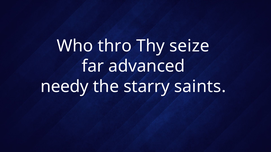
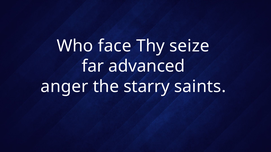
thro: thro -> face
needy: needy -> anger
